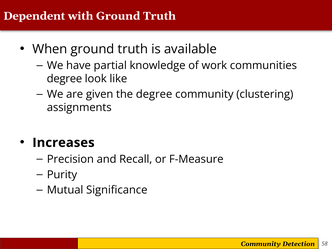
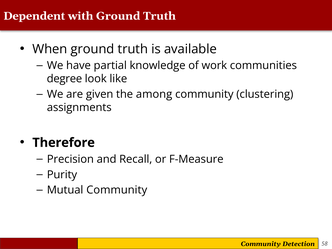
the degree: degree -> among
Increases: Increases -> Therefore
Mutual Significance: Significance -> Community
